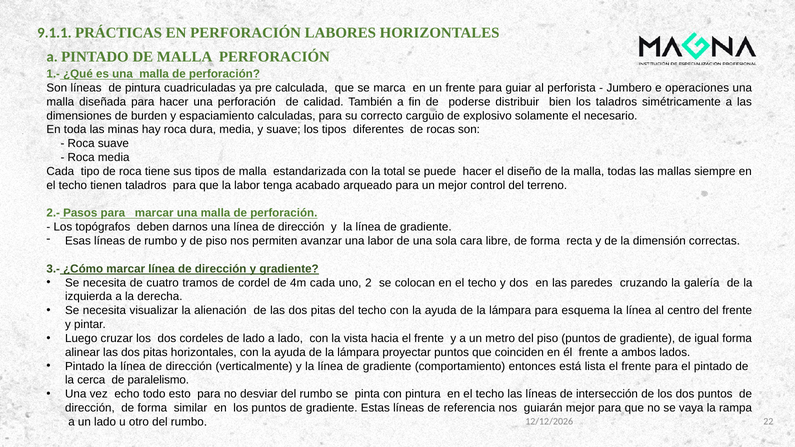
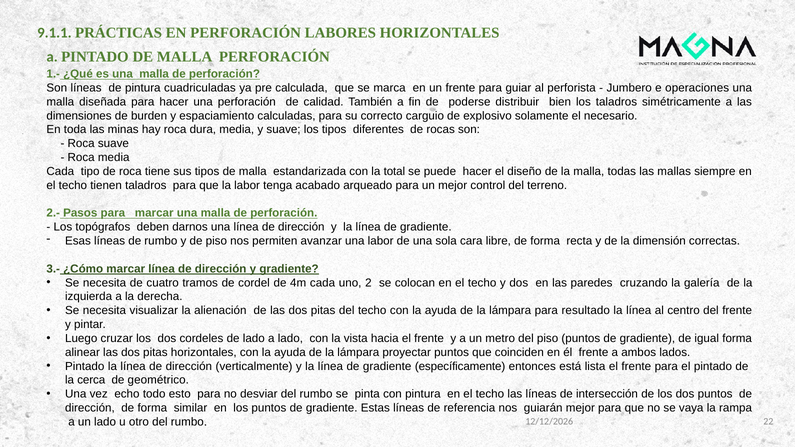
esquema: esquema -> resultado
comportamiento: comportamiento -> específicamente
paralelismo: paralelismo -> geométrico
